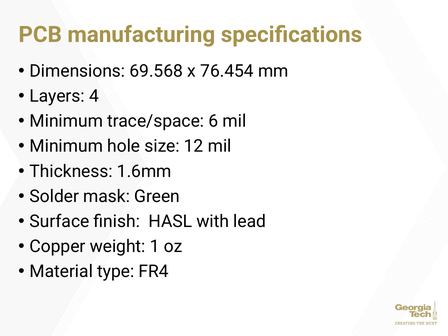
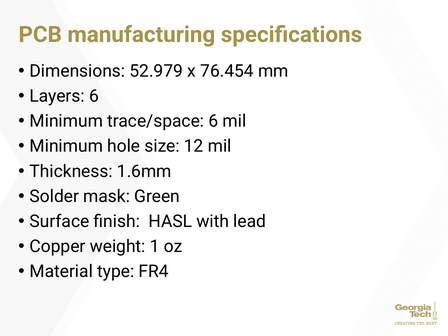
69.568: 69.568 -> 52.979
Layers 4: 4 -> 6
